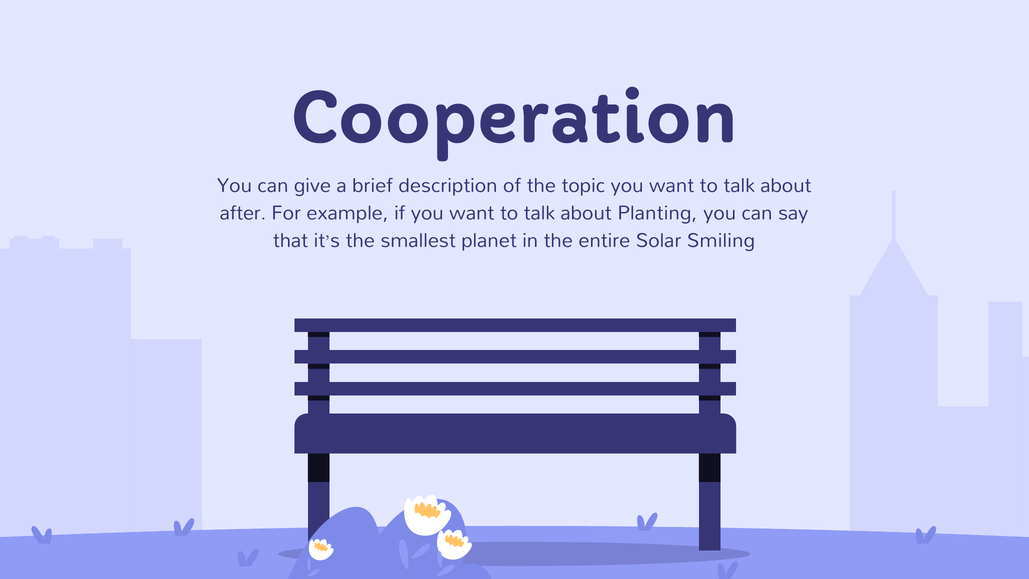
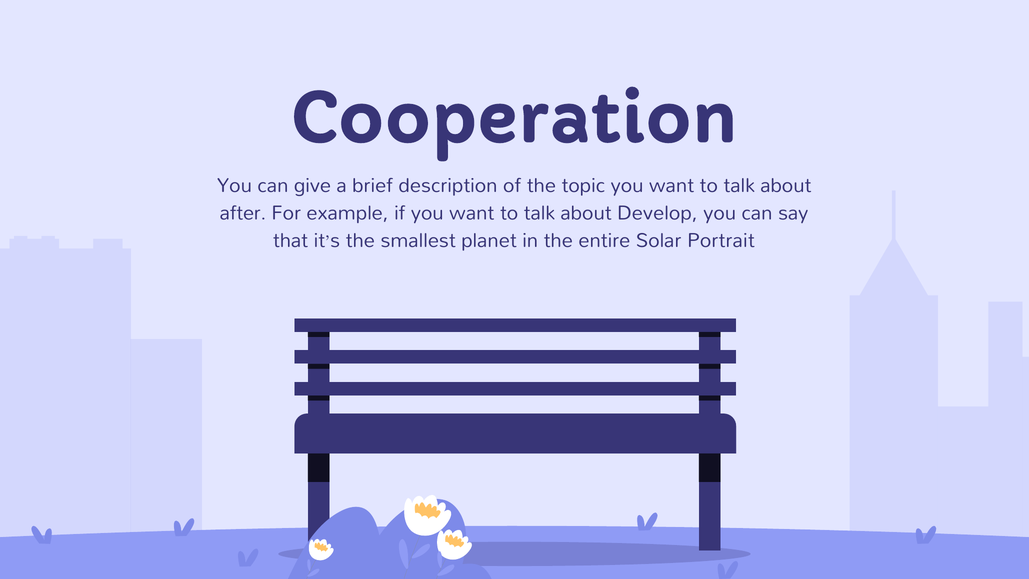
Planting: Planting -> Develop
Smiling: Smiling -> Portrait
